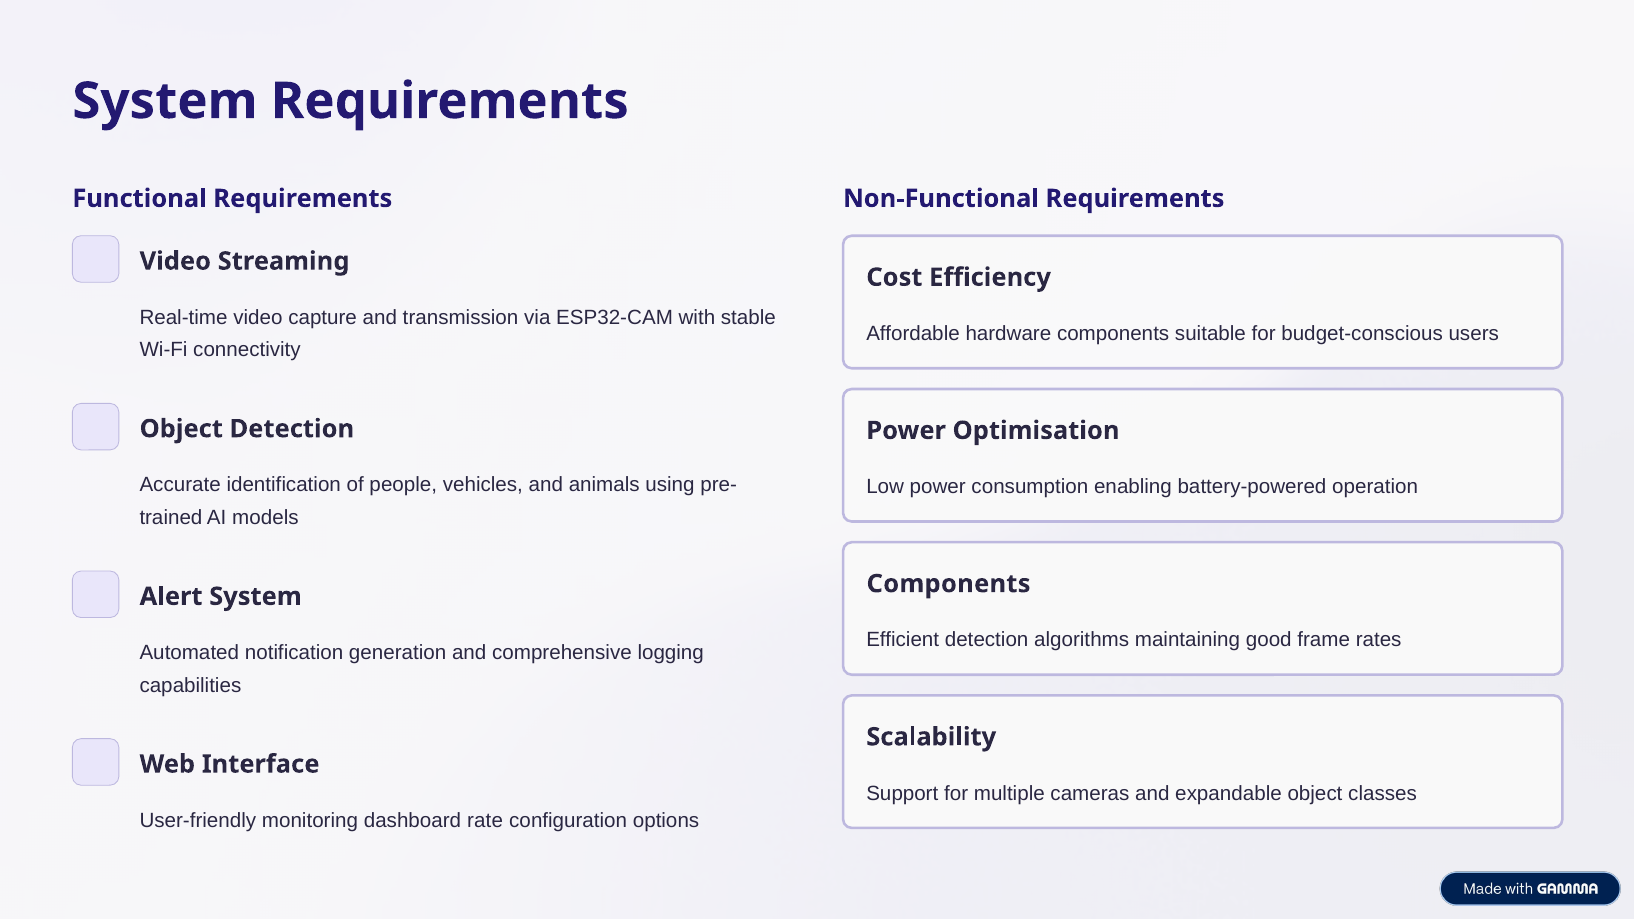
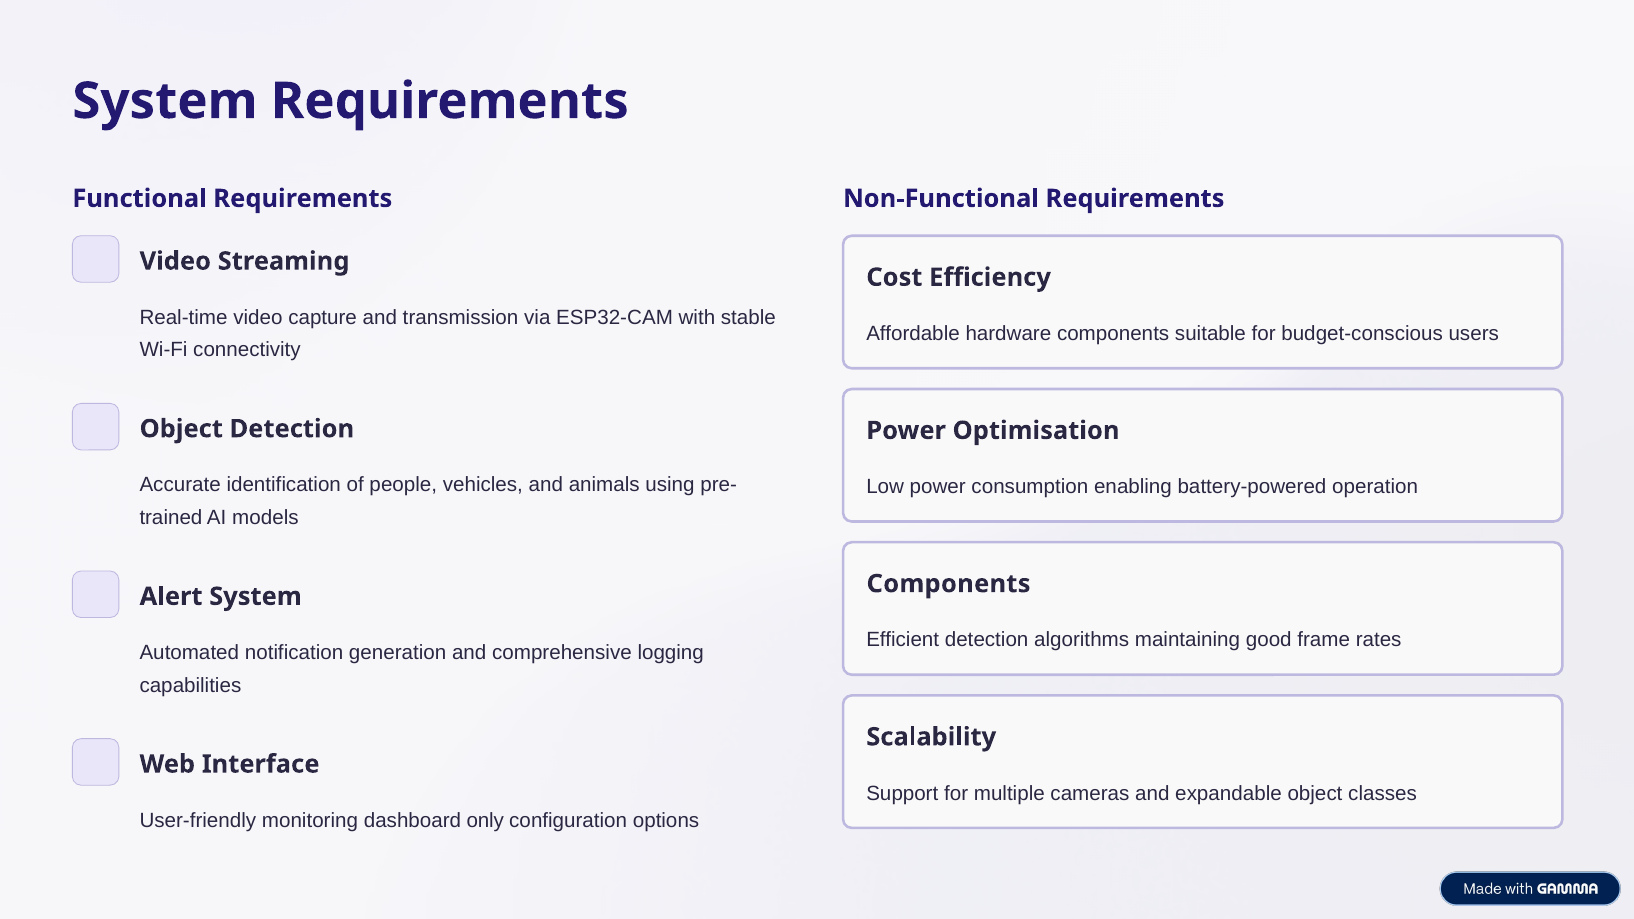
rate: rate -> only
